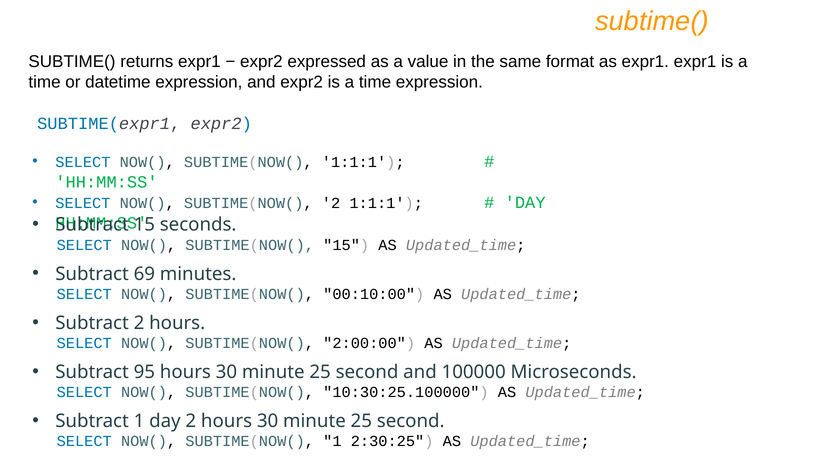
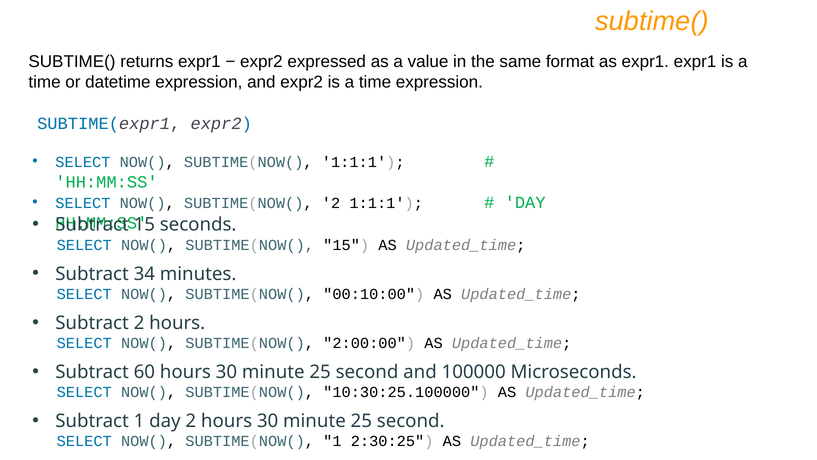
69: 69 -> 34
95: 95 -> 60
